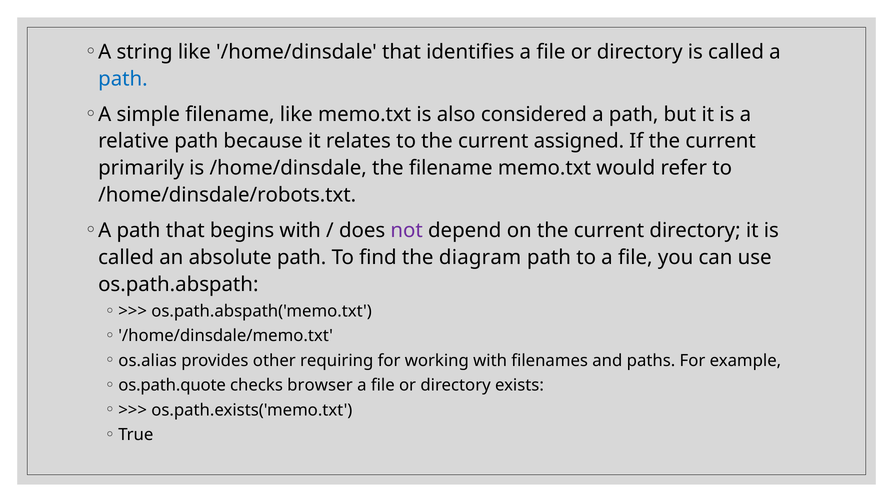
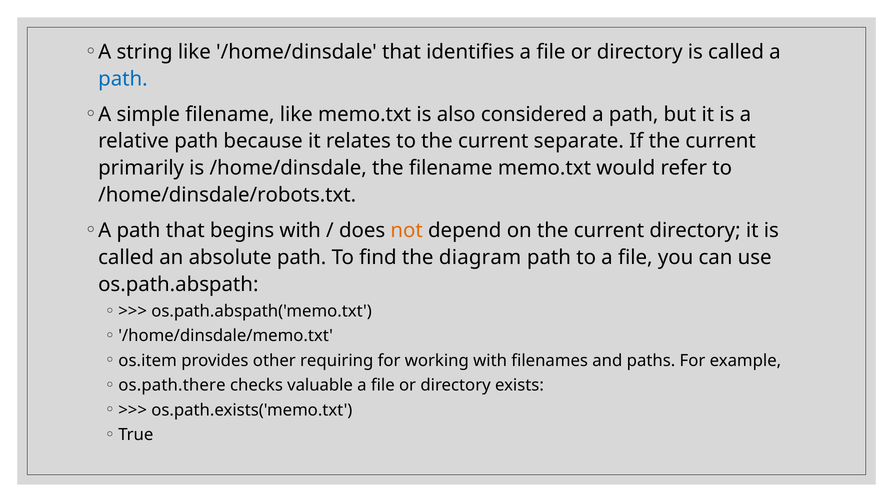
assigned: assigned -> separate
not colour: purple -> orange
os.alias: os.alias -> os.item
os.path.quote: os.path.quote -> os.path.there
browser: browser -> valuable
